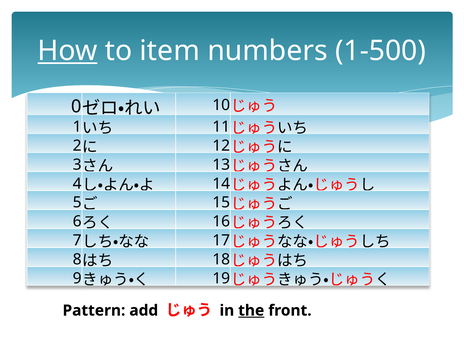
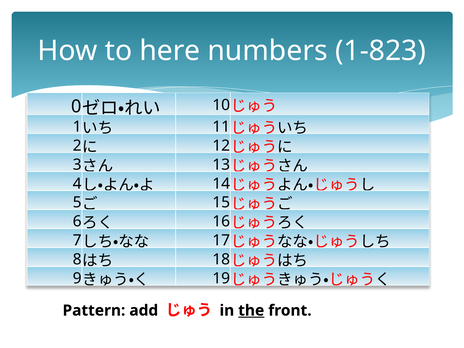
How underline: present -> none
item: item -> here
1-500: 1-500 -> 1-823
